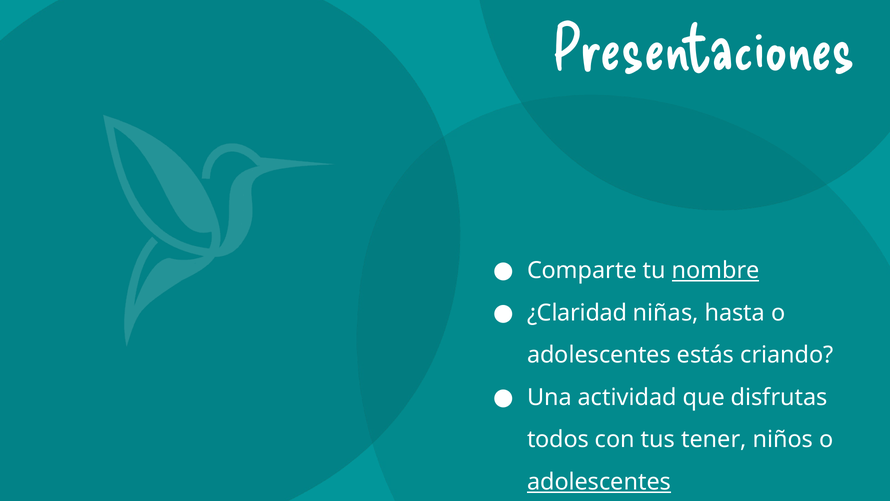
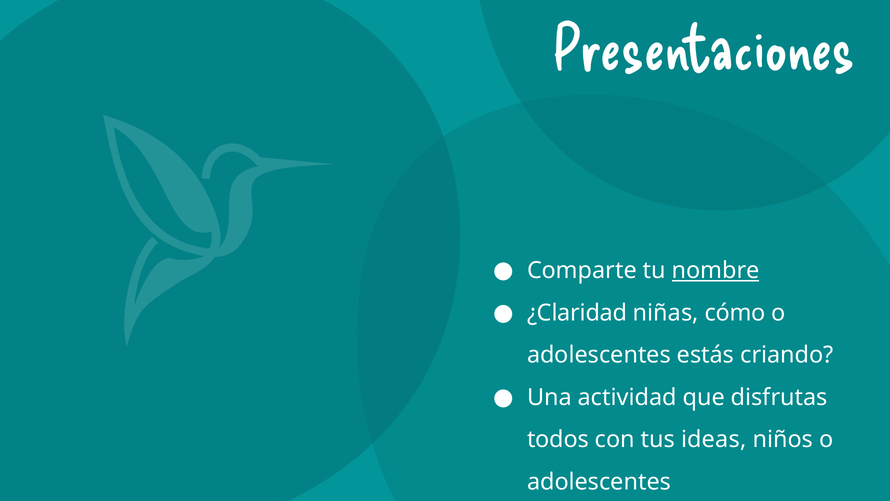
hasta: hasta -> cómo
tener: tener -> ideas
adolescentes at (599, 482) underline: present -> none
